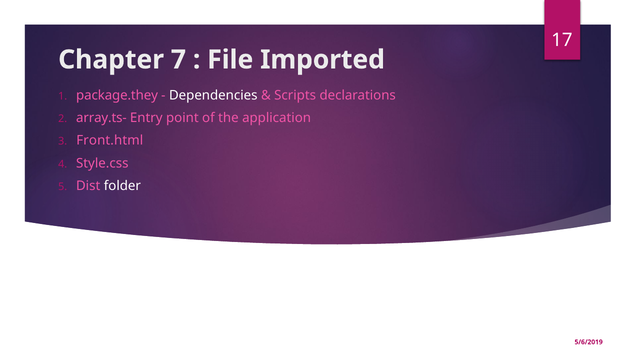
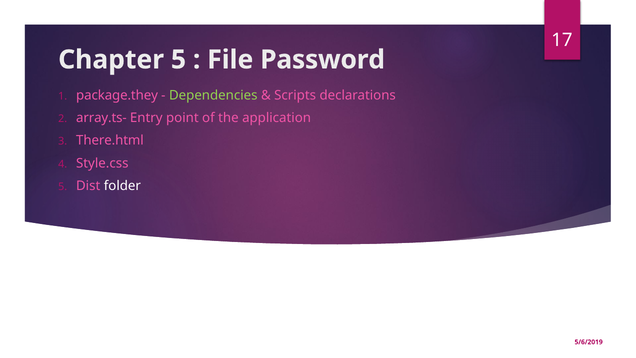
Chapter 7: 7 -> 5
Imported: Imported -> Password
Dependencies colour: white -> light green
Front.html: Front.html -> There.html
